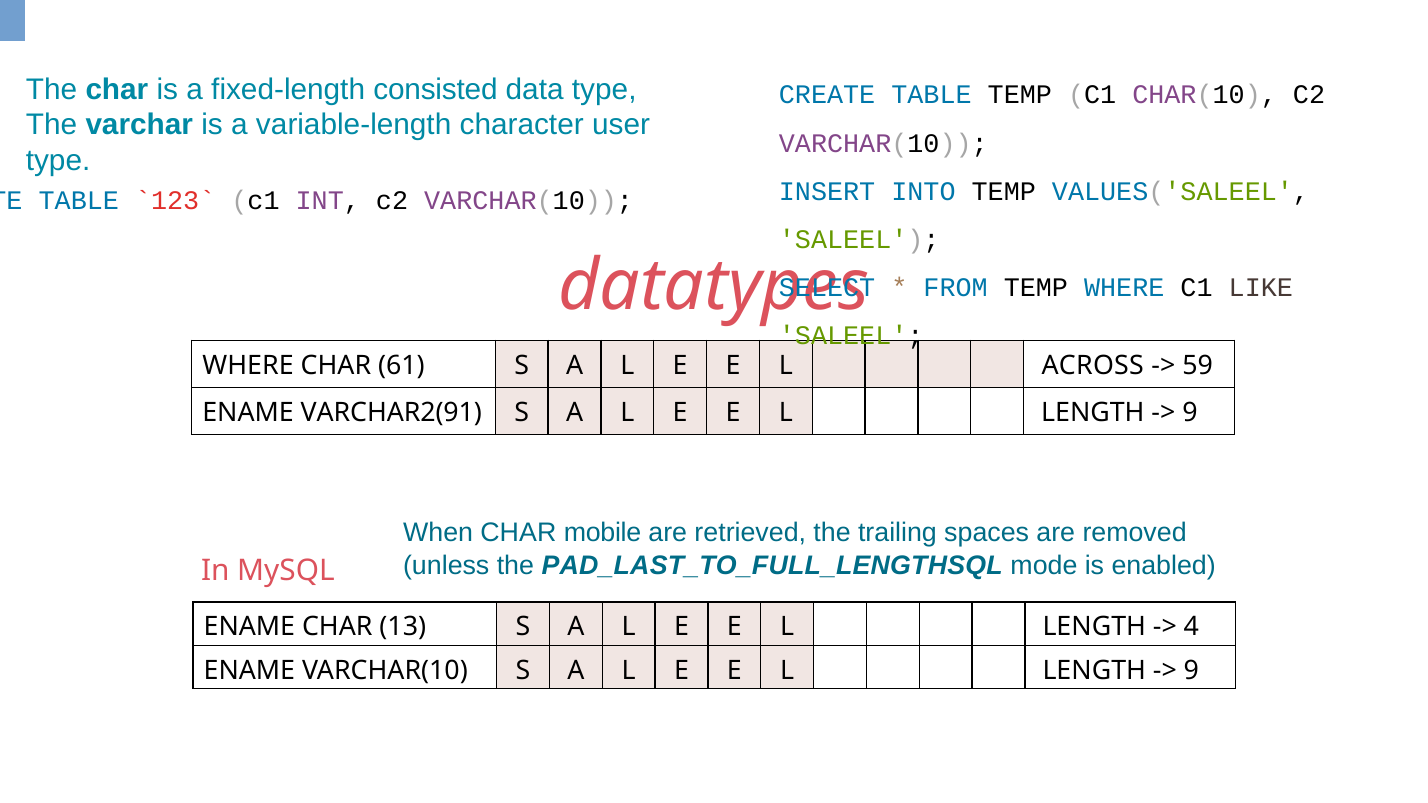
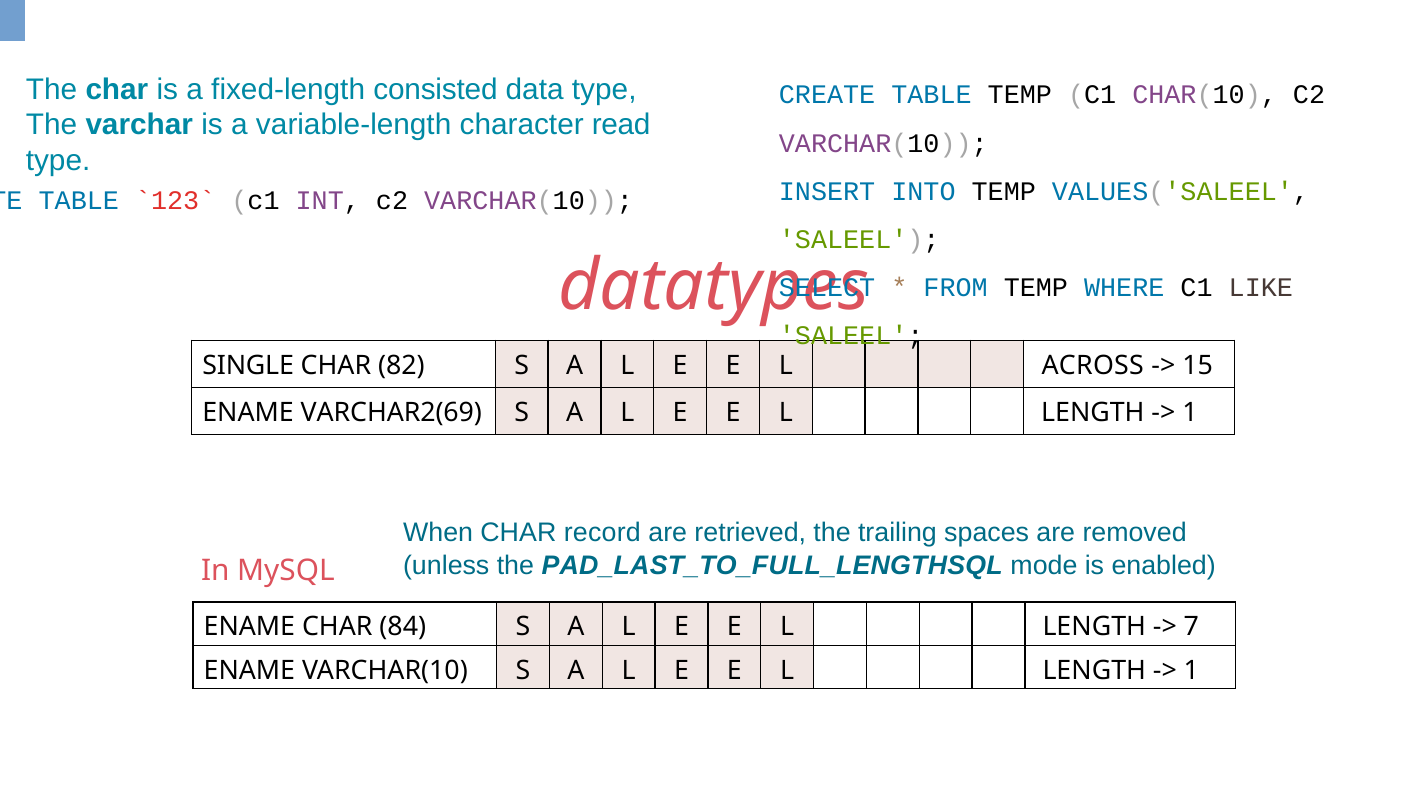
user: user -> read
WHERE at (248, 365): WHERE -> SINGLE
61: 61 -> 82
59: 59 -> 15
VARCHAR2(91: VARCHAR2(91 -> VARCHAR2(69
9 at (1190, 413): 9 -> 1
mobile: mobile -> record
13: 13 -> 84
4: 4 -> 7
9 at (1191, 671): 9 -> 1
